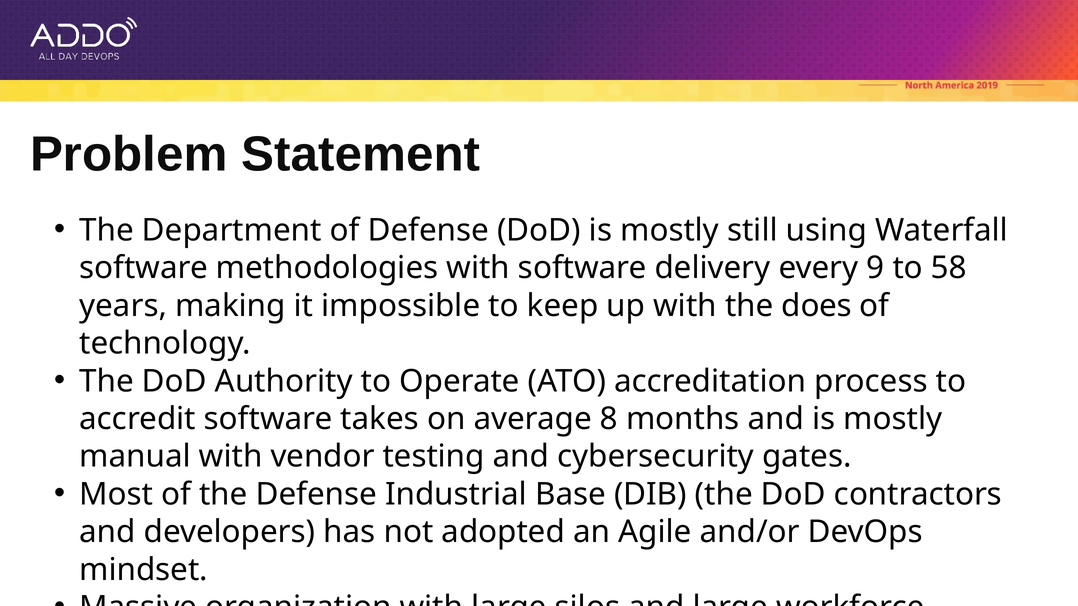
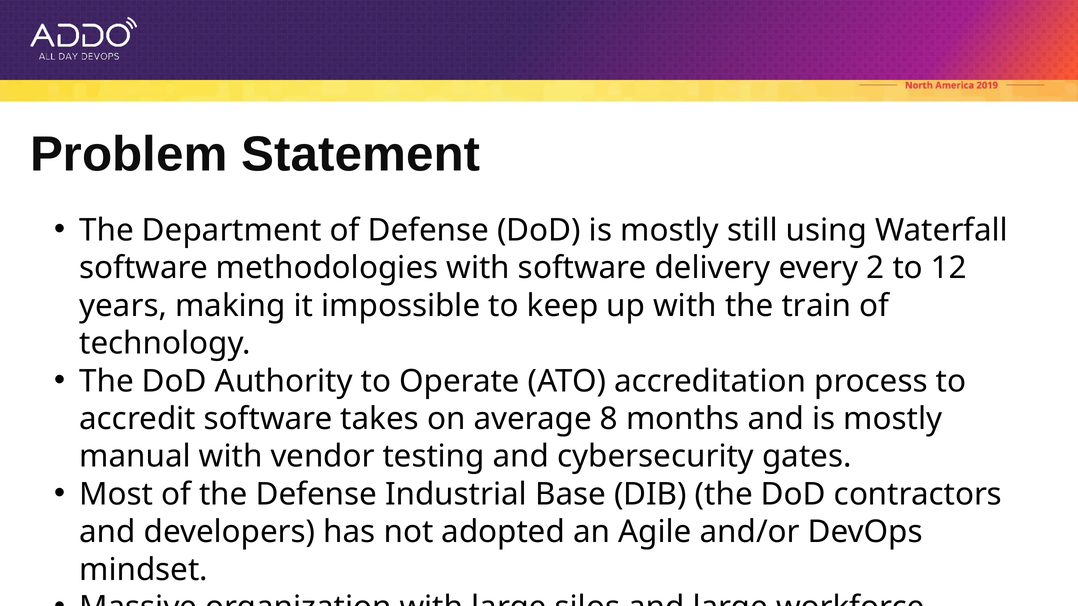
9: 9 -> 2
58: 58 -> 12
does: does -> train
